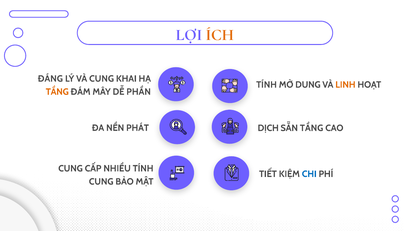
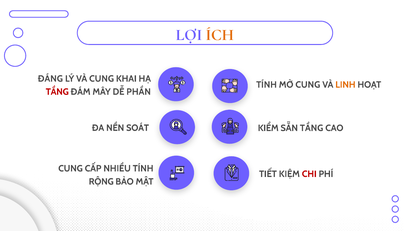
MỞ DUNG: DUNG -> CUNG
TẦNG at (57, 92) colour: orange -> red
PHÁT: PHÁT -> SOÁT
DỊCH: DỊCH -> KIỂM
CHI colour: blue -> red
CUNG at (101, 181): CUNG -> RỘNG
